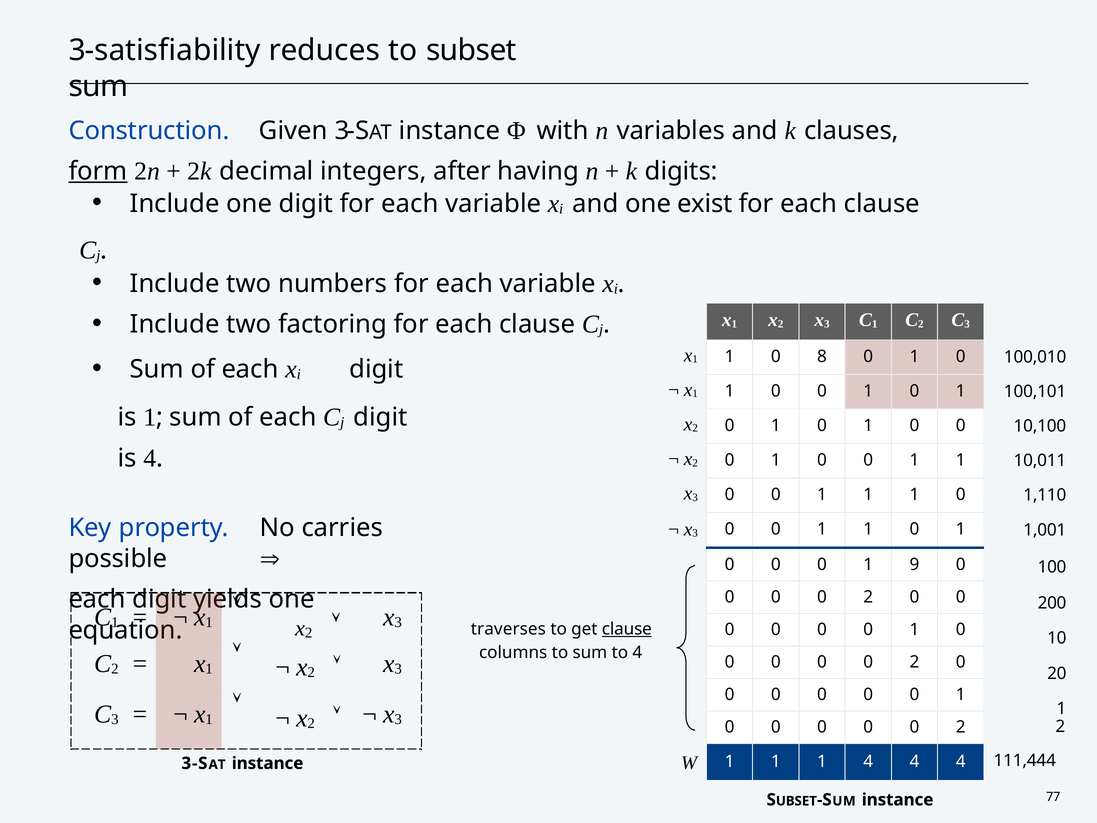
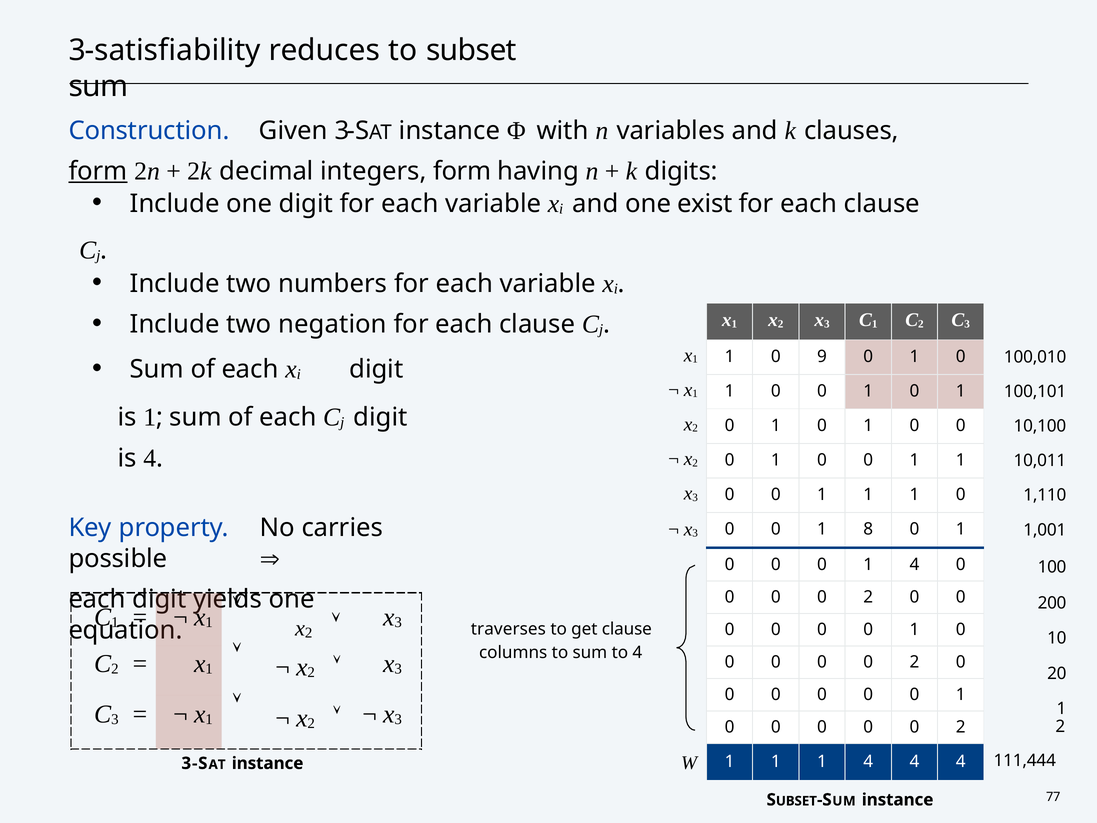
integers after: after -> form
factoring: factoring -> negation
8: 8 -> 9
1 at (868, 529): 1 -> 8
0 1 9: 9 -> 4
clause at (627, 629) underline: present -> none
